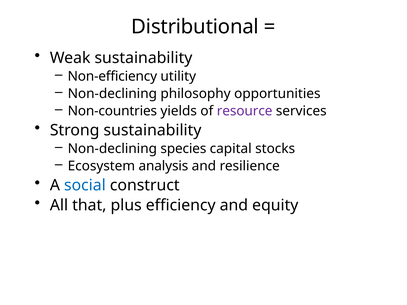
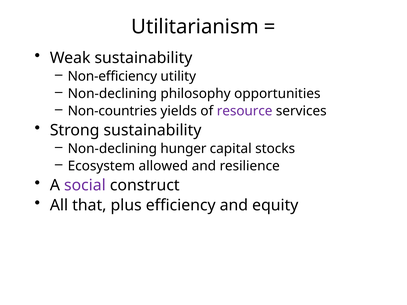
Distributional: Distributional -> Utilitarianism
species: species -> hunger
analysis: analysis -> allowed
social colour: blue -> purple
